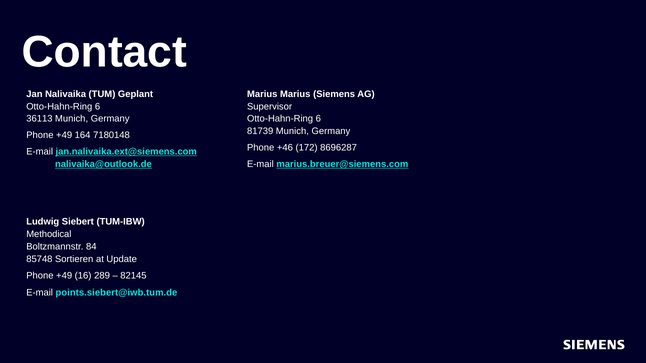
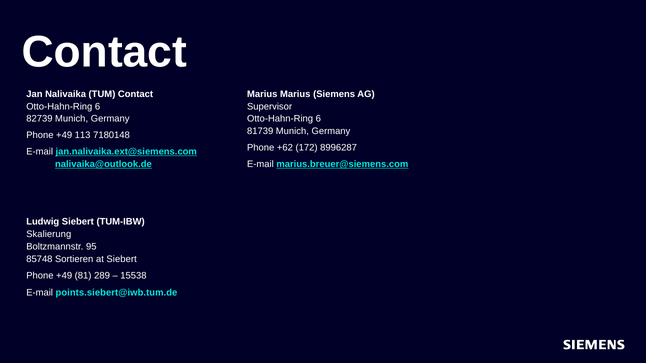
TUM Geplant: Geplant -> Contact
36113: 36113 -> 82739
164: 164 -> 113
+46: +46 -> +62
8696287: 8696287 -> 8996287
Methodical: Methodical -> Skalierung
84: 84 -> 95
at Update: Update -> Siebert
16: 16 -> 81
82145: 82145 -> 15538
